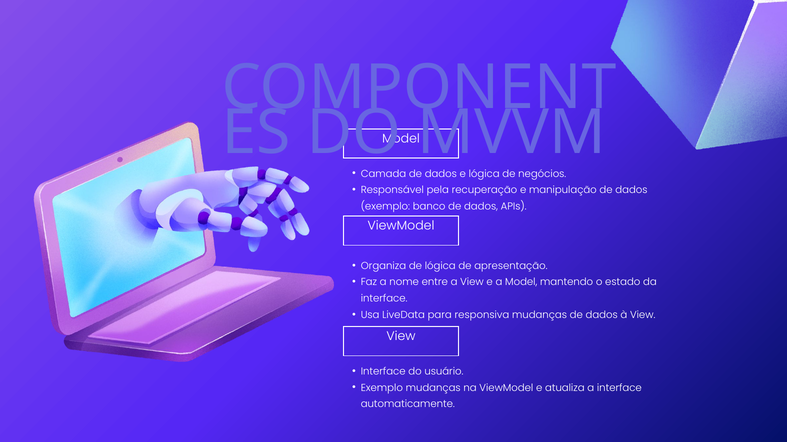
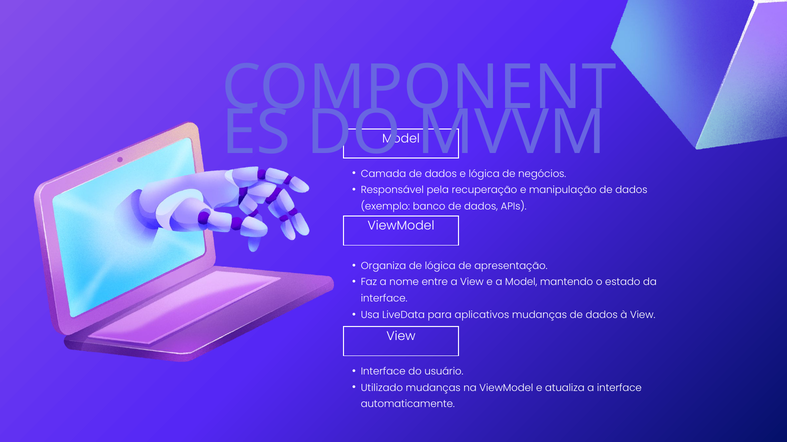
responsiva: responsiva -> aplicativos
Exemplo at (382, 388): Exemplo -> Utilizado
